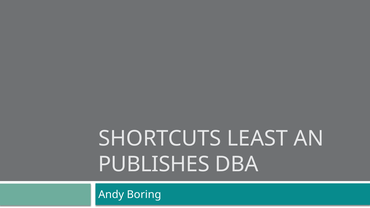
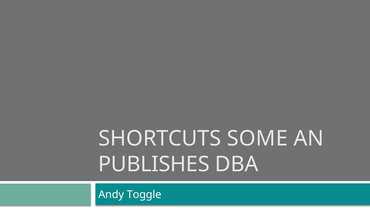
LEAST: LEAST -> SOME
Boring: Boring -> Toggle
